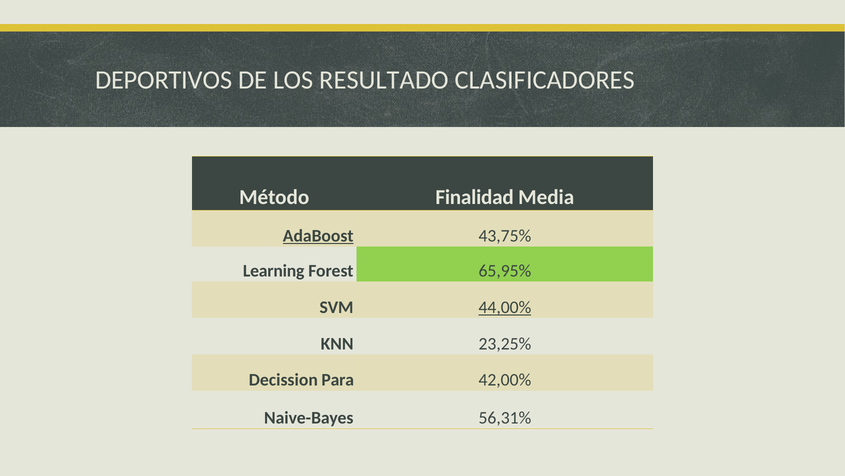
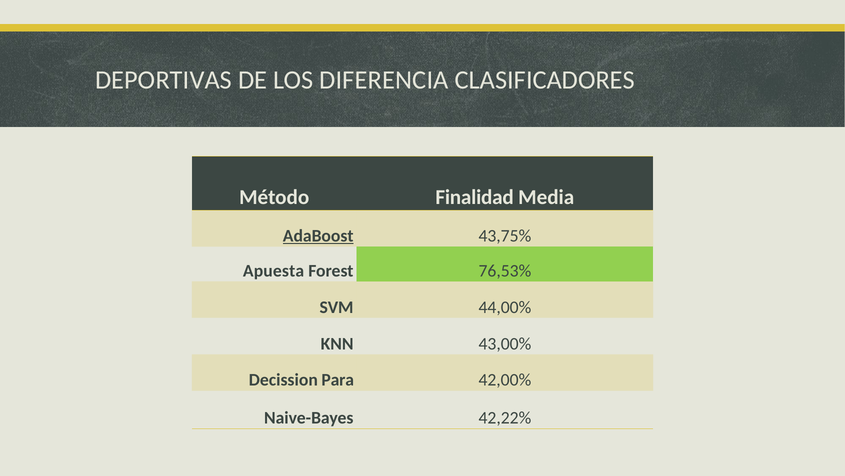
DEPORTIVOS: DEPORTIVOS -> DEPORTIVAS
RESULTADO: RESULTADO -> DIFERENCIA
Learning: Learning -> Apuesta
65,95%: 65,95% -> 76,53%
44,00% underline: present -> none
23,25%: 23,25% -> 43,00%
56,31%: 56,31% -> 42,22%
